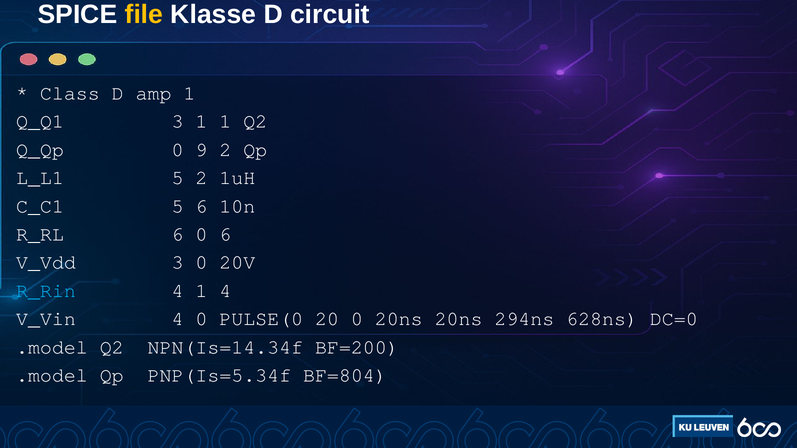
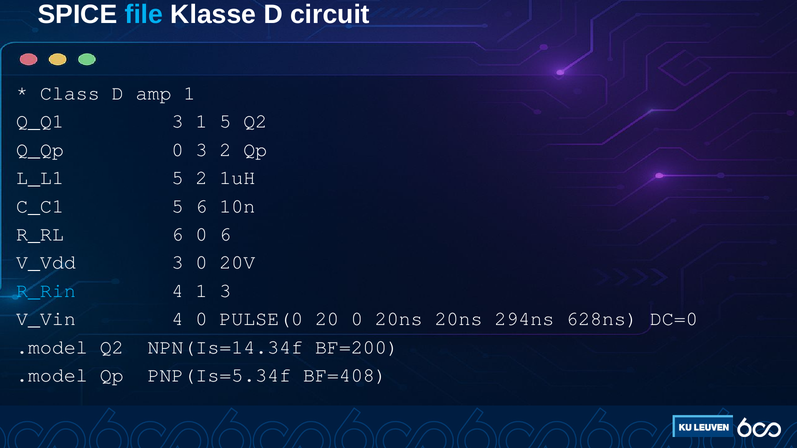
file colour: yellow -> light blue
1 1: 1 -> 5
0 9: 9 -> 3
1 4: 4 -> 3
BF=804: BF=804 -> BF=408
